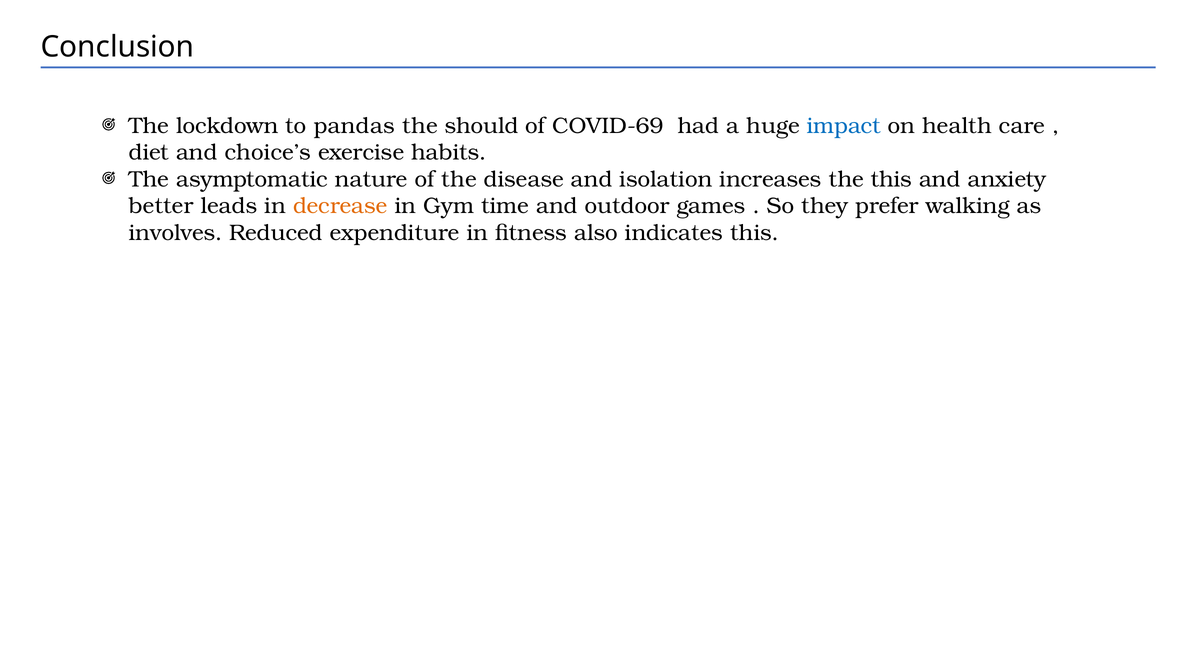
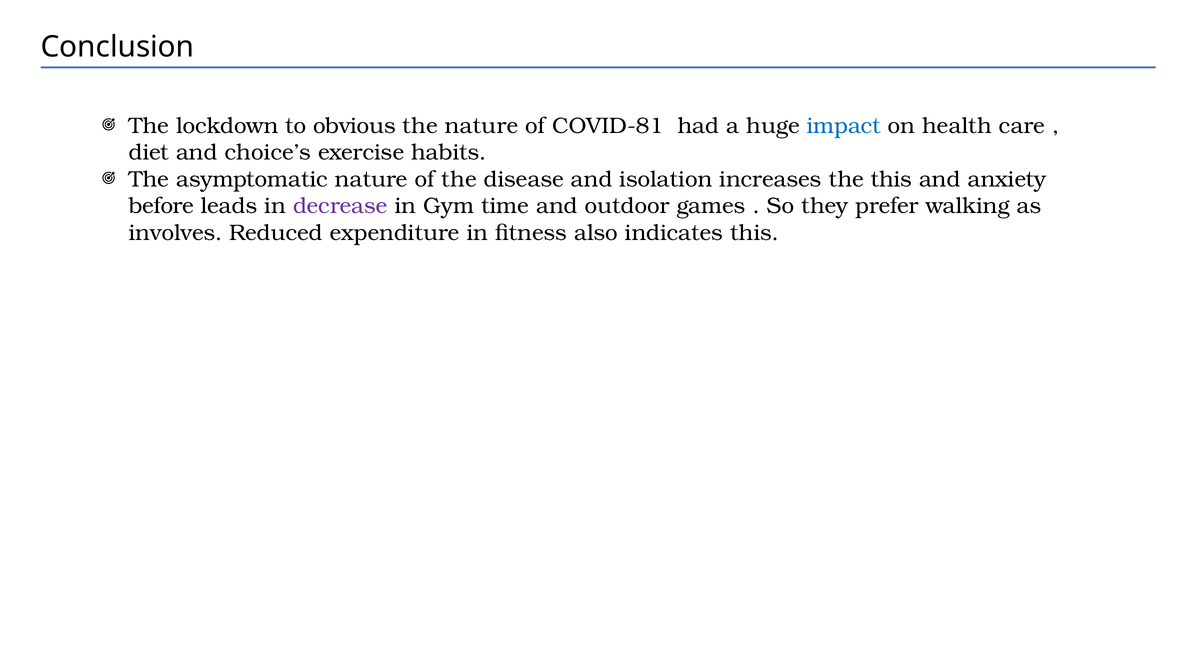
pandas: pandas -> obvious
the should: should -> nature
COVID-69: COVID-69 -> COVID-81
better: better -> before
decrease colour: orange -> purple
